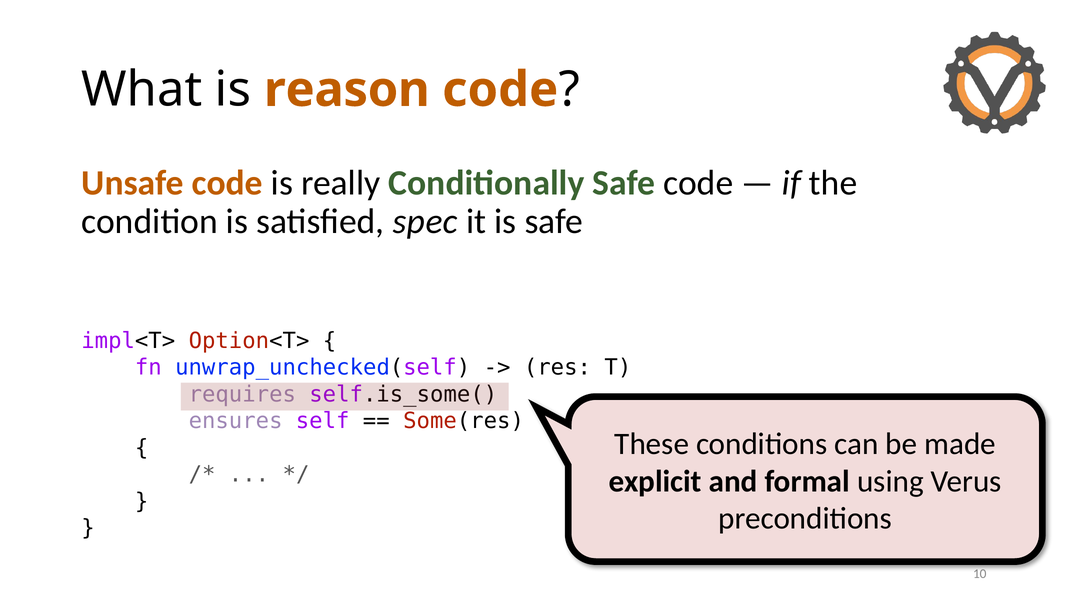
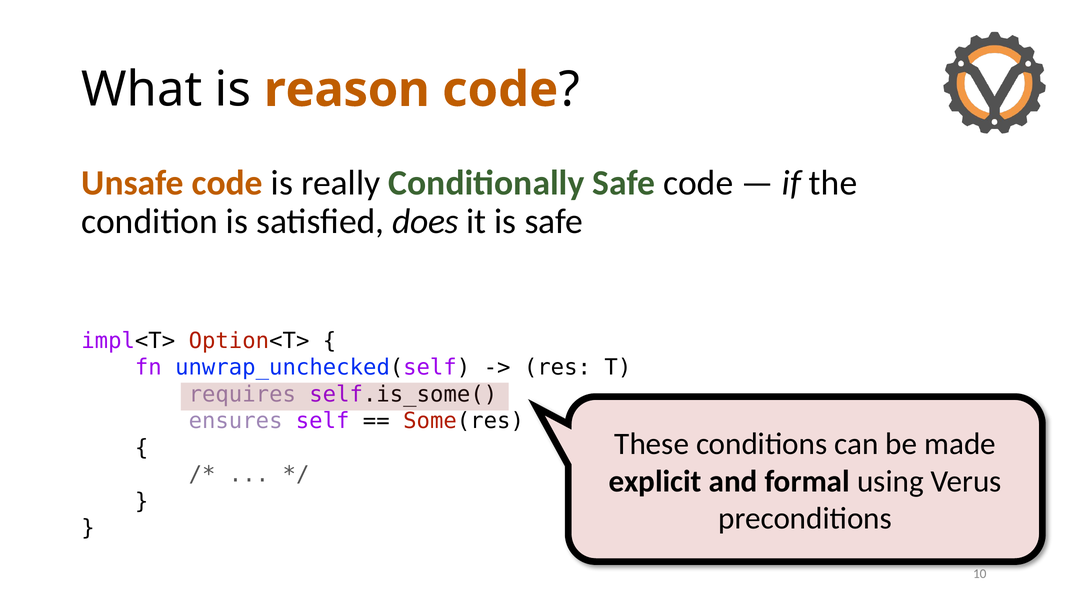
spec: spec -> does
